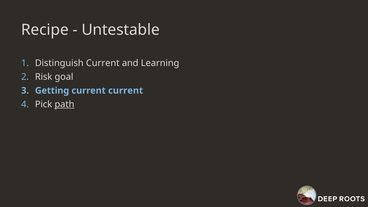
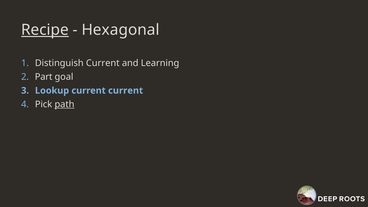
Recipe underline: none -> present
Untestable: Untestable -> Hexagonal
Risk: Risk -> Part
Getting: Getting -> Lookup
